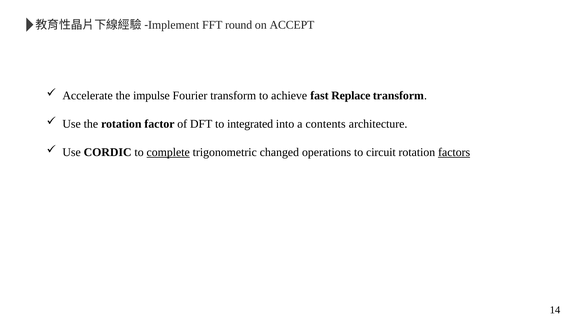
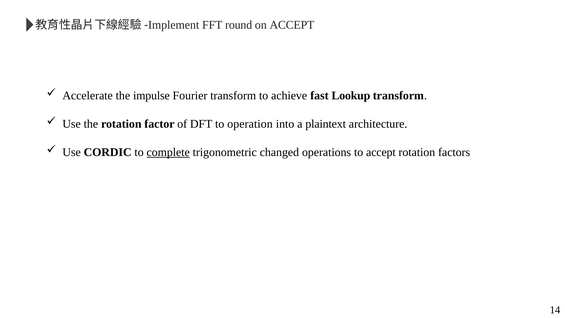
Replace: Replace -> Lookup
integrated: integrated -> operation
contents: contents -> plaintext
to circuit: circuit -> accept
factors underline: present -> none
